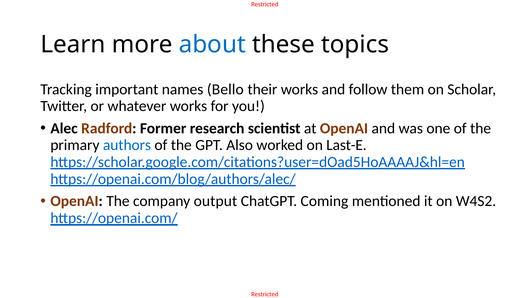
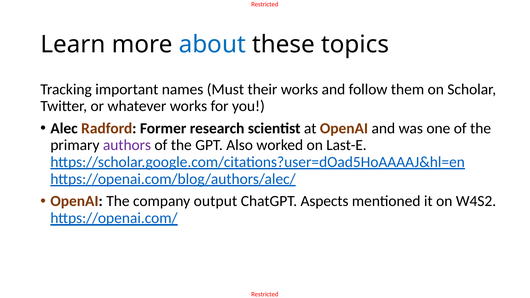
Bello: Bello -> Must
authors colour: blue -> purple
Coming: Coming -> Aspects
